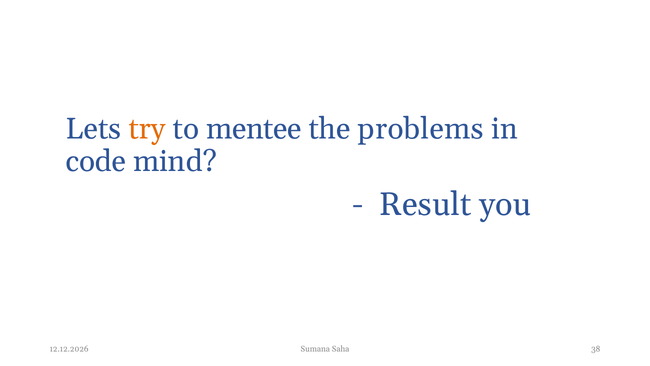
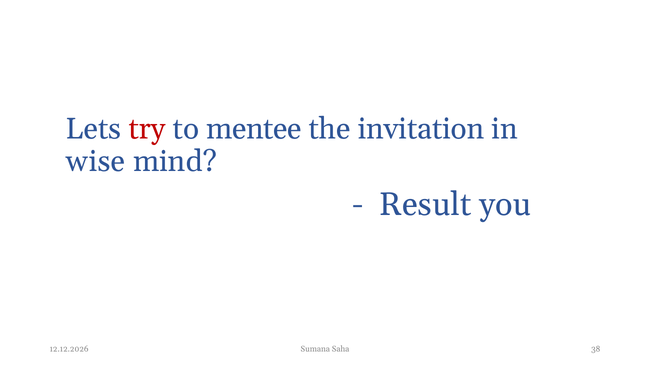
try colour: orange -> red
problems: problems -> invitation
code: code -> wise
